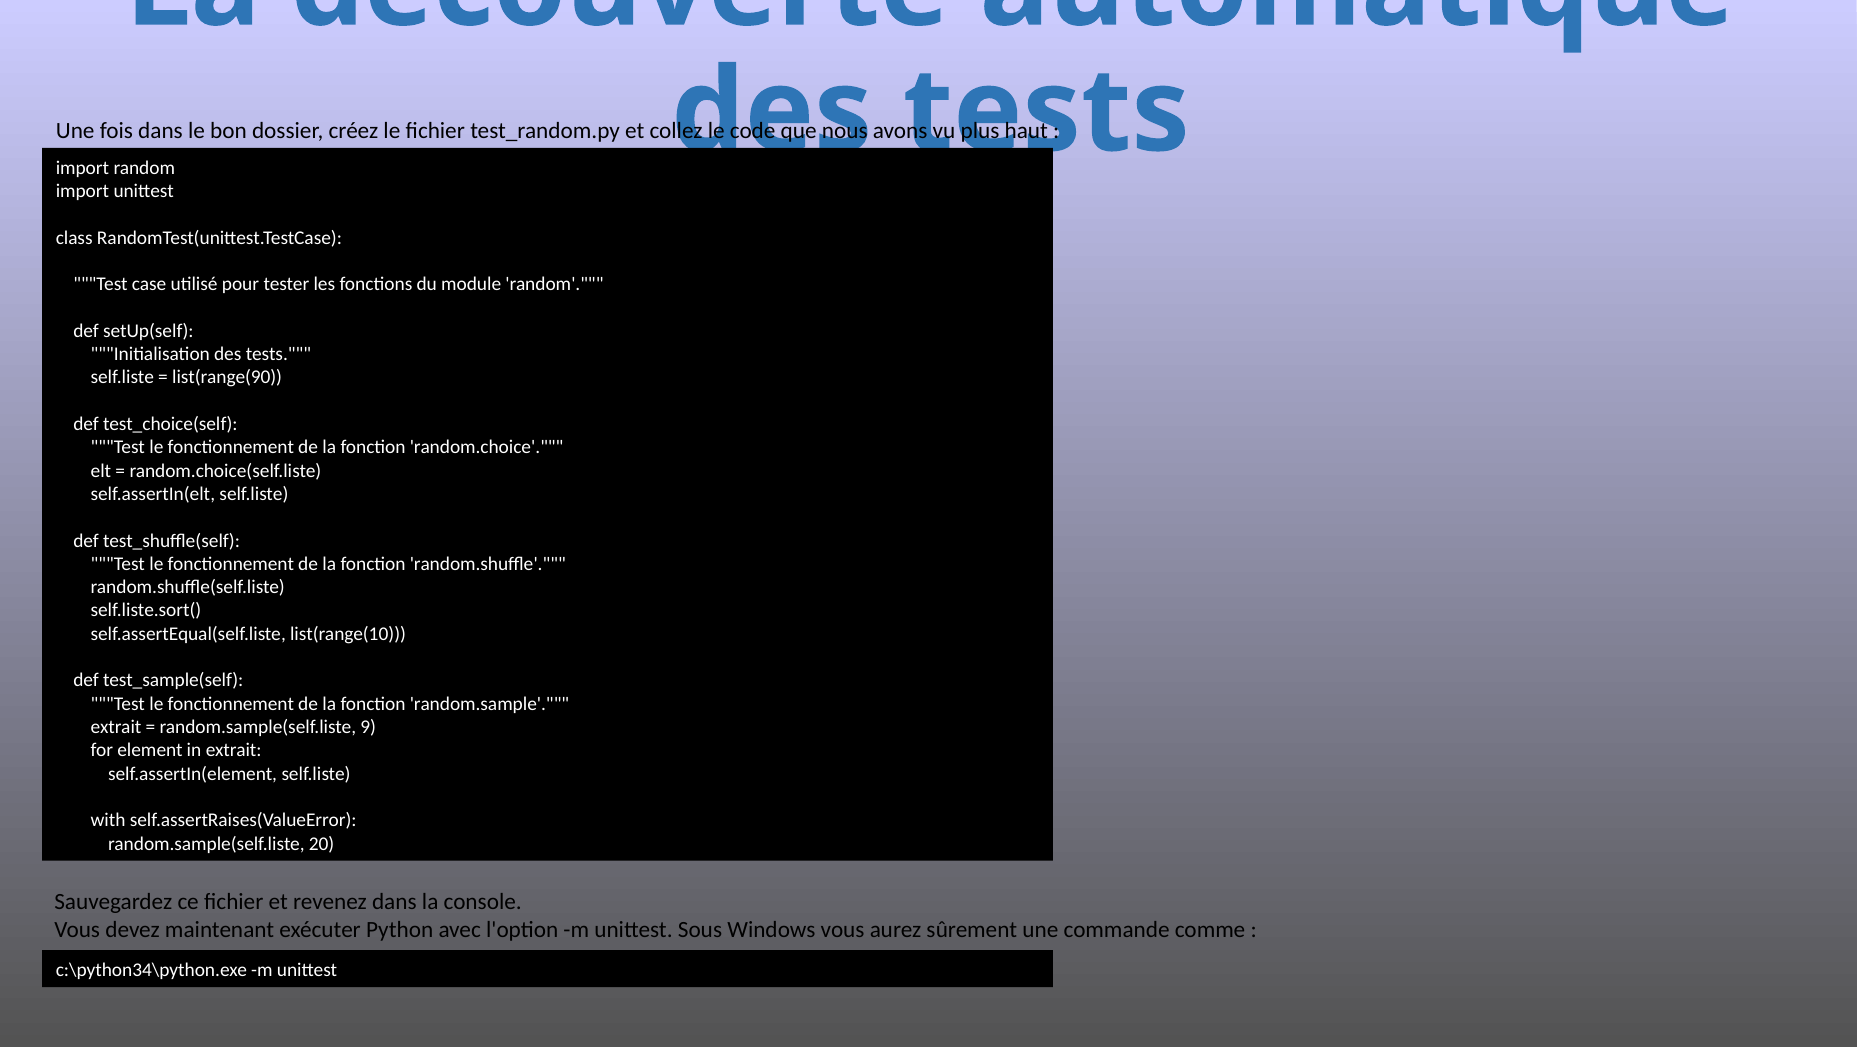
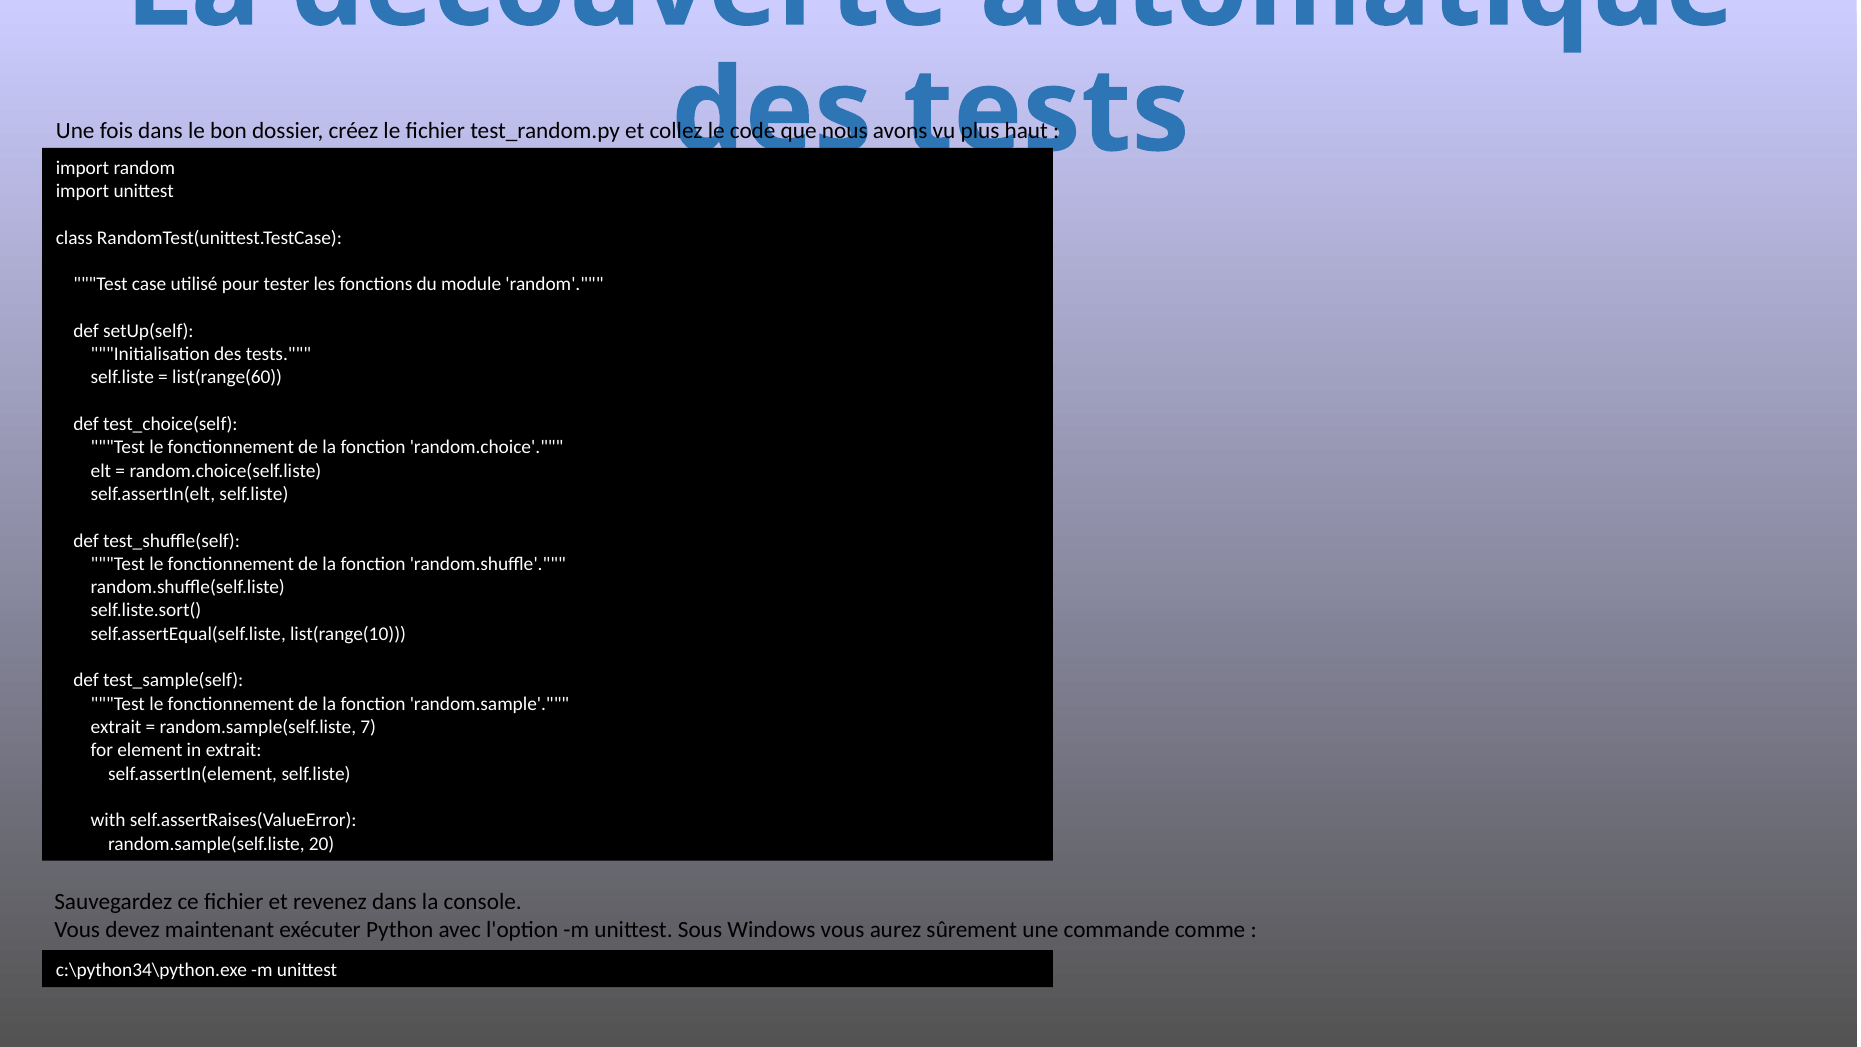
list(range(90: list(range(90 -> list(range(60
9: 9 -> 7
